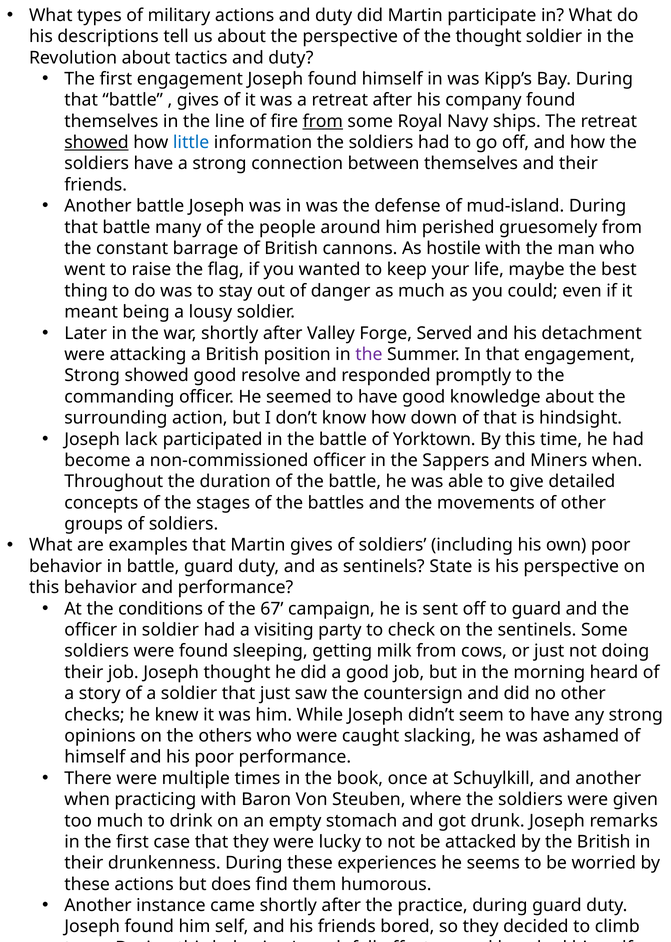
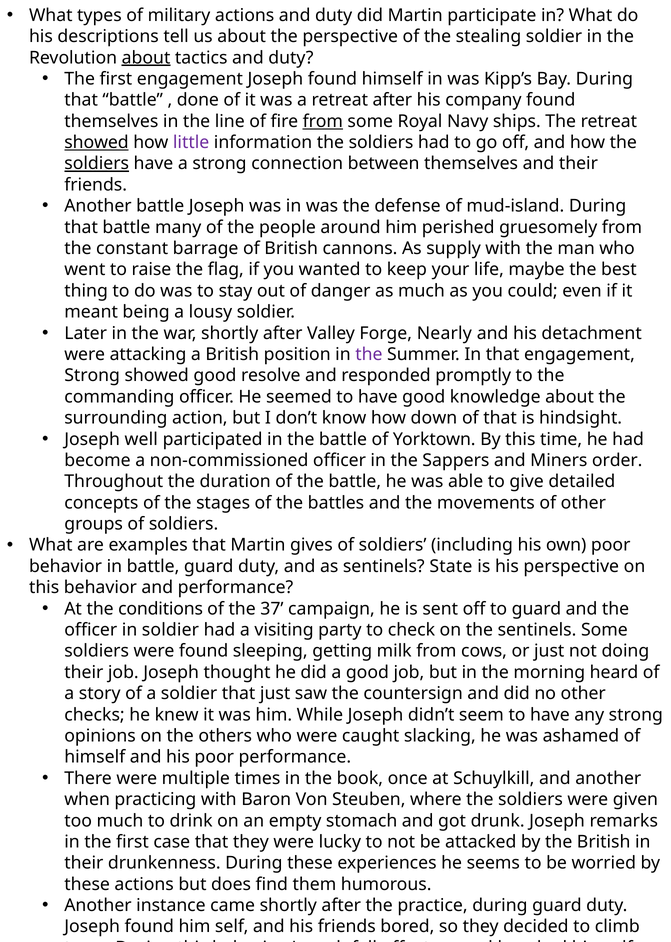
the thought: thought -> stealing
about at (146, 58) underline: none -> present
gives at (198, 100): gives -> done
little colour: blue -> purple
soldiers at (97, 164) underline: none -> present
hostile: hostile -> supply
Served: Served -> Nearly
lack: lack -> well
Miners when: when -> order
67: 67 -> 37
